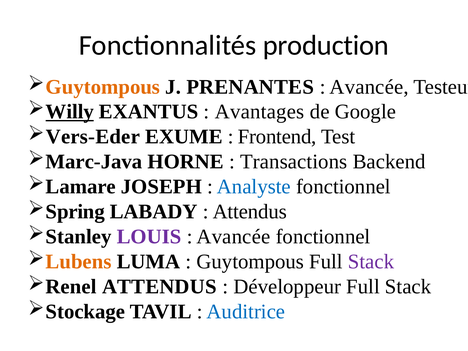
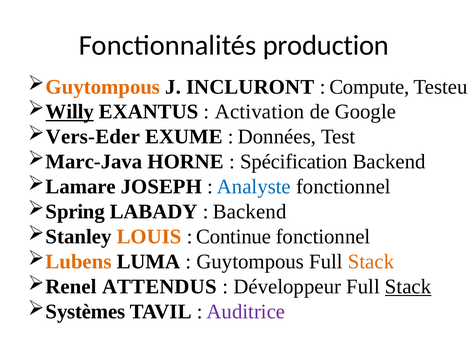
PRENANTES: PRENANTES -> INCLURONT
Avancée at (369, 87): Avancée -> Compute
Avantages: Avantages -> Activation
Frontend: Frontend -> Données
Transactions: Transactions -> Spécification
Attendus at (250, 212): Attendus -> Backend
LOUIS colour: purple -> orange
Avancée at (233, 237): Avancée -> Continue
Stack at (371, 262) colour: purple -> orange
Stack at (408, 287) underline: none -> present
Stockage: Stockage -> Systèmes
Auditrice colour: blue -> purple
